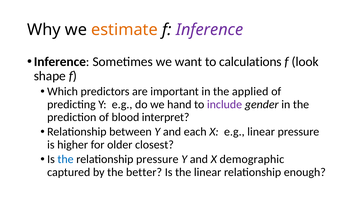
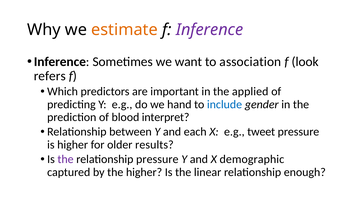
calculations: calculations -> association
shape: shape -> refers
include colour: purple -> blue
e.g linear: linear -> tweet
closest: closest -> results
the at (66, 159) colour: blue -> purple
the better: better -> higher
